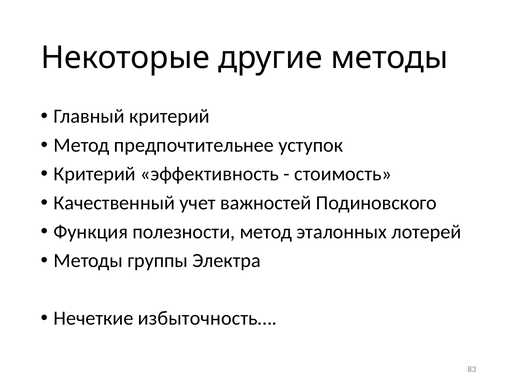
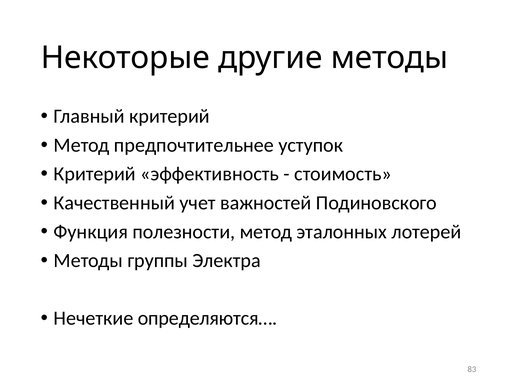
избыточность…: избыточность… -> определяются…
